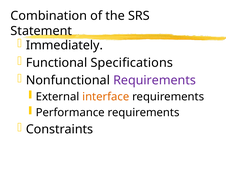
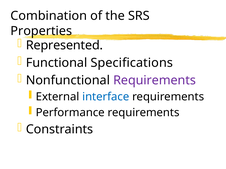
Statement: Statement -> Properties
Immediately: Immediately -> Represented
interface colour: orange -> blue
